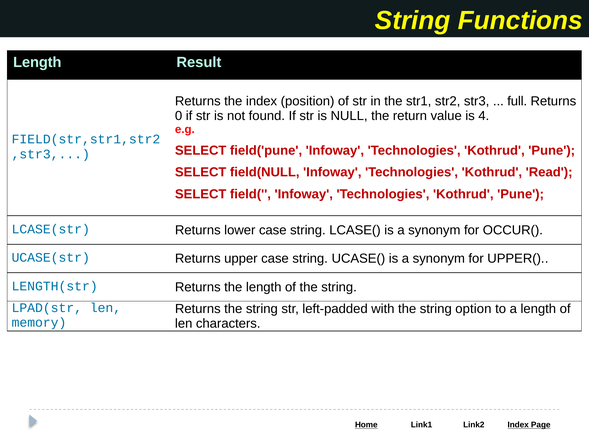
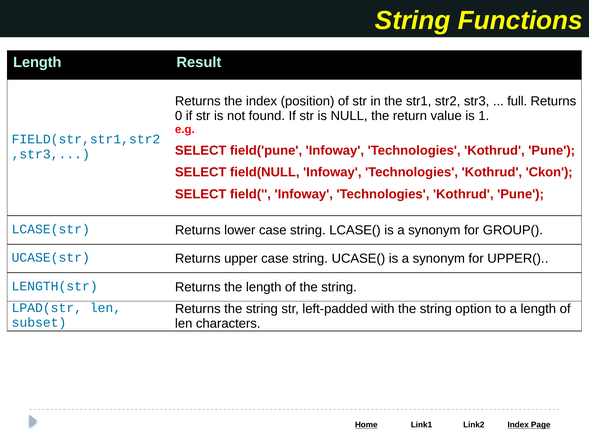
4: 4 -> 1
Read: Read -> Ckon
OCCUR(: OCCUR( -> GROUP(
memory: memory -> subset
